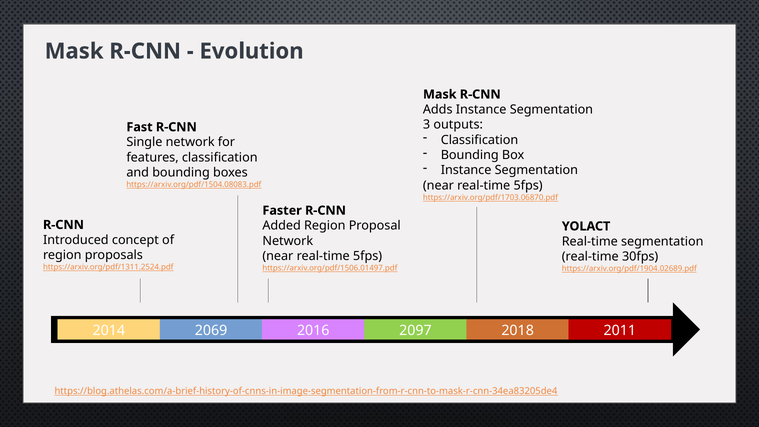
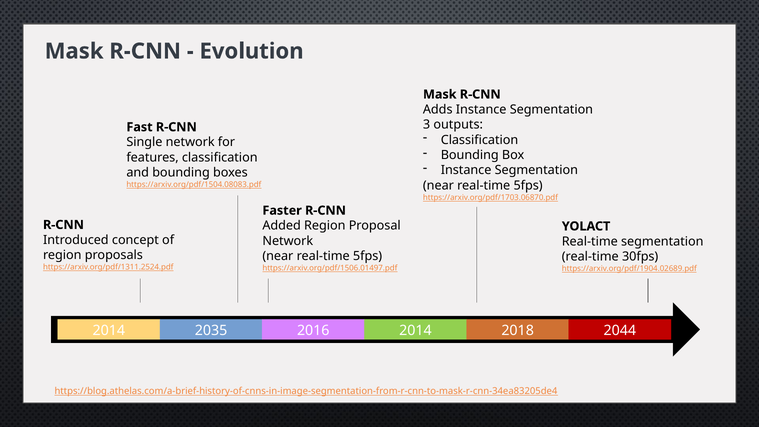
2069: 2069 -> 2035
2016 2097: 2097 -> 2014
2011: 2011 -> 2044
